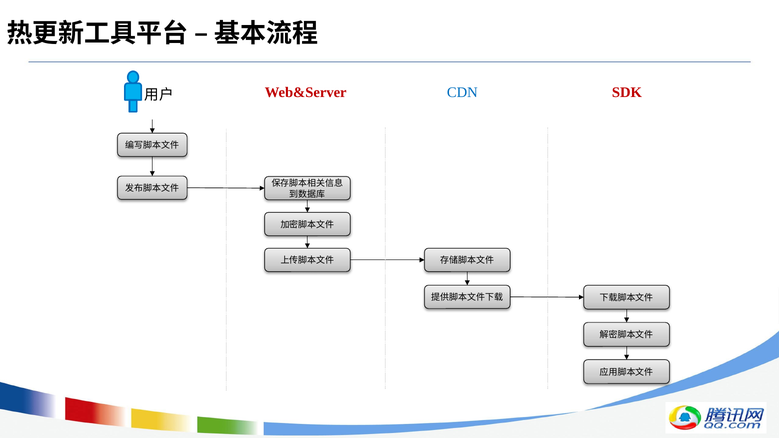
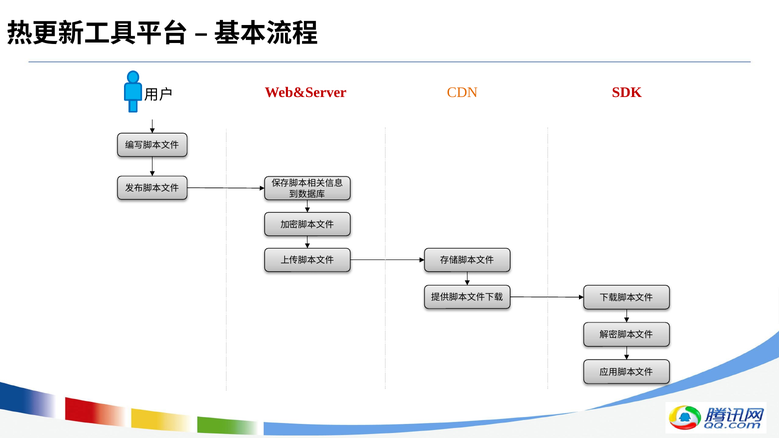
CDN colour: blue -> orange
